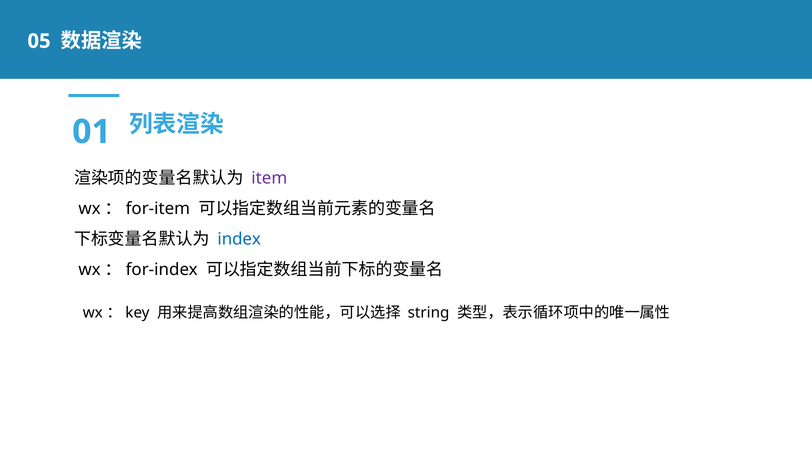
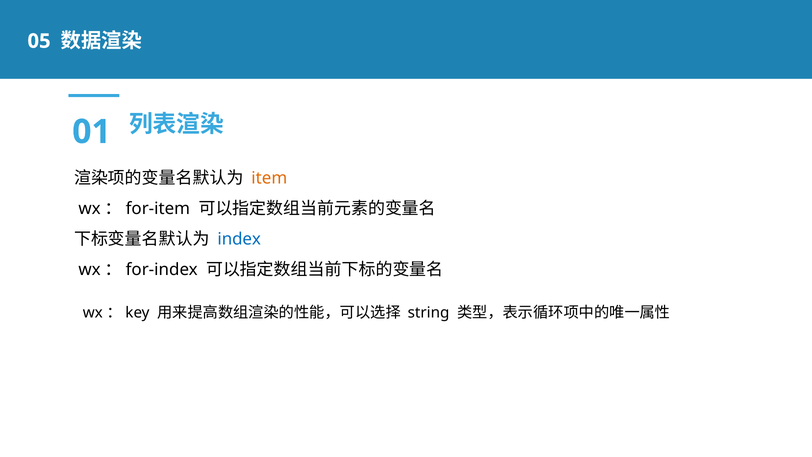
item colour: purple -> orange
